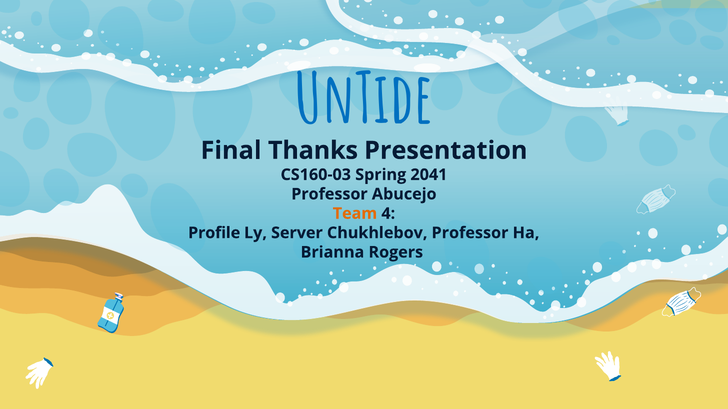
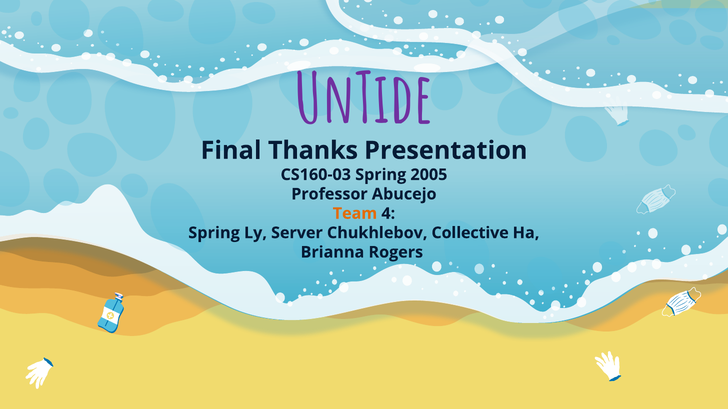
UnTide colour: blue -> purple
2041: 2041 -> 2005
Profile at (214, 233): Profile -> Spring
Chukhlebov Professor: Professor -> Collective
